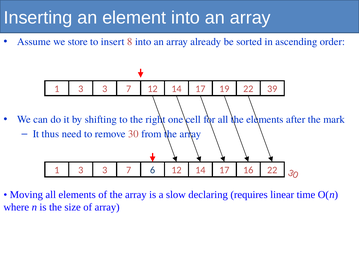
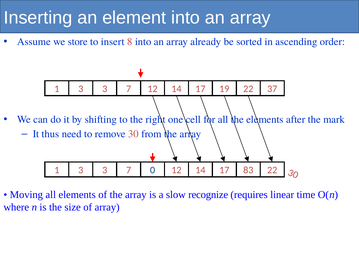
39: 39 -> 37
7 6: 6 -> 0
16: 16 -> 83
declaring: declaring -> recognize
